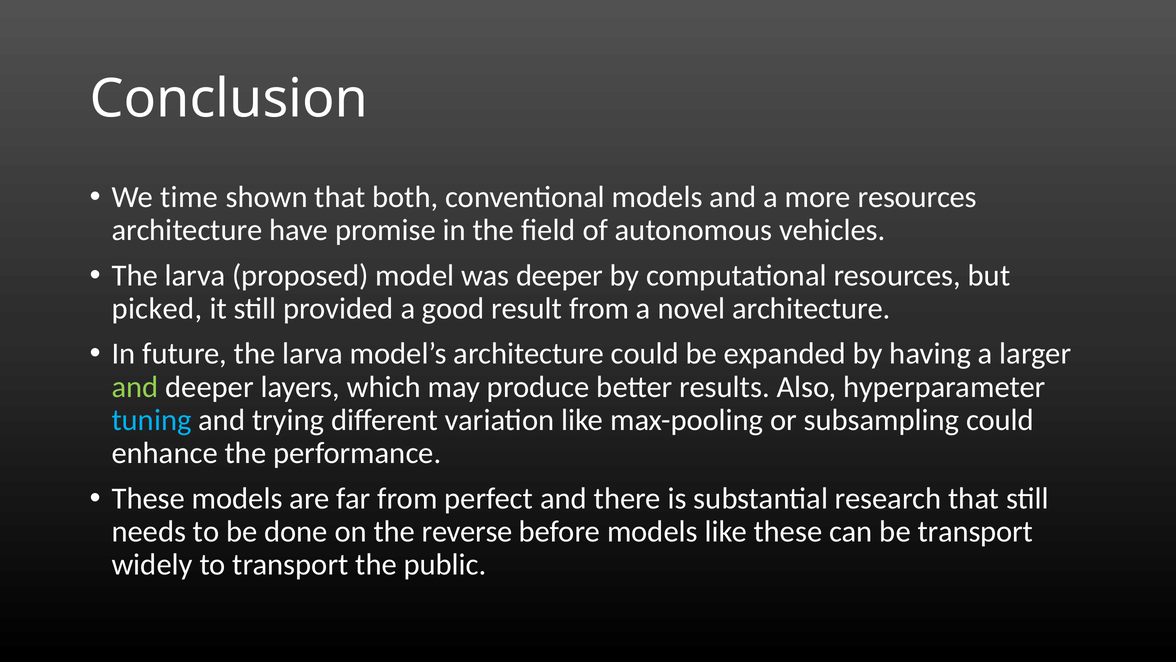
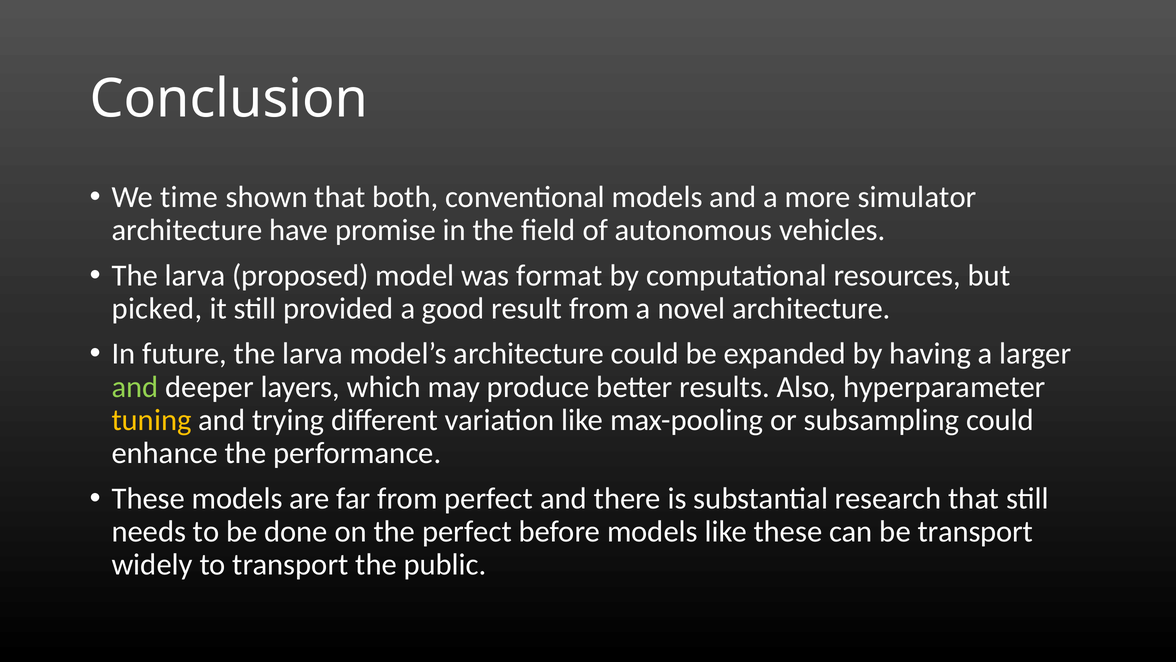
more resources: resources -> simulator
was deeper: deeper -> format
tuning colour: light blue -> yellow
the reverse: reverse -> perfect
